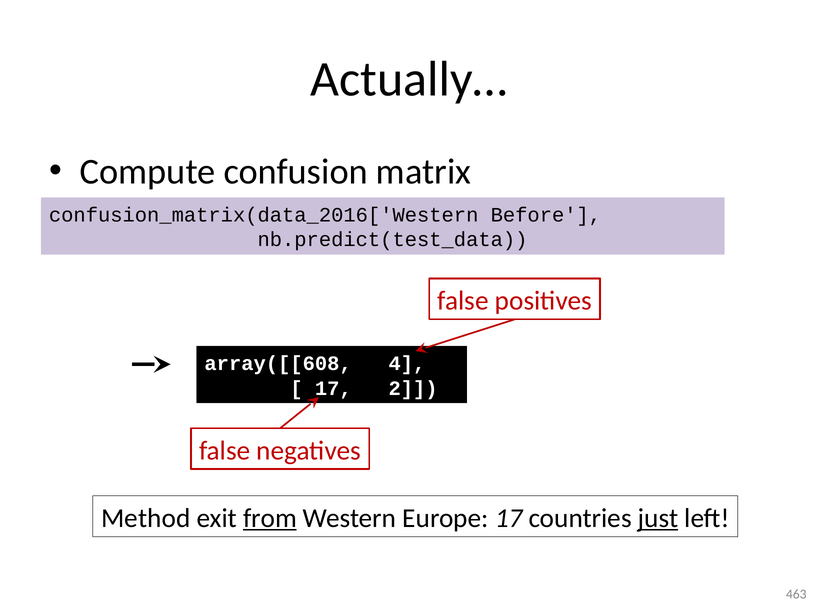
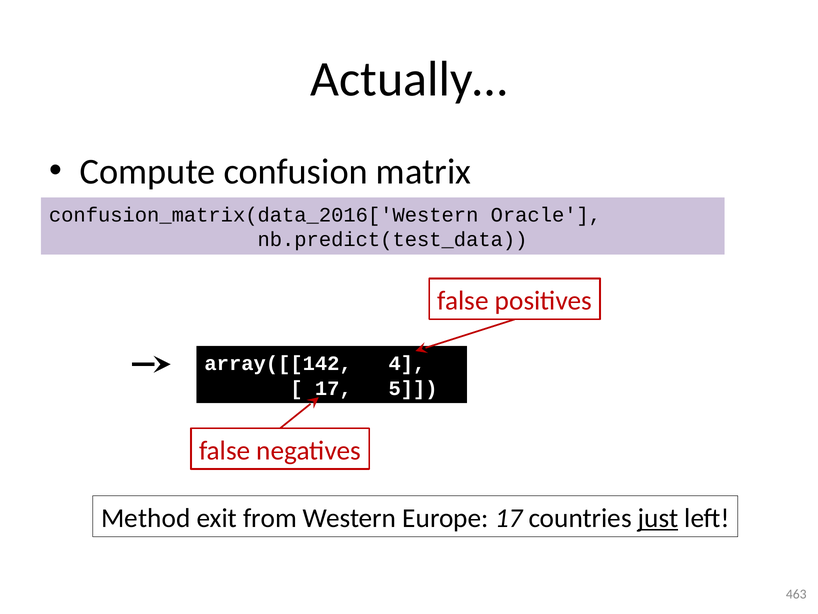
Before: Before -> Oracle
array([[608: array([[608 -> array([[142
2: 2 -> 5
from underline: present -> none
